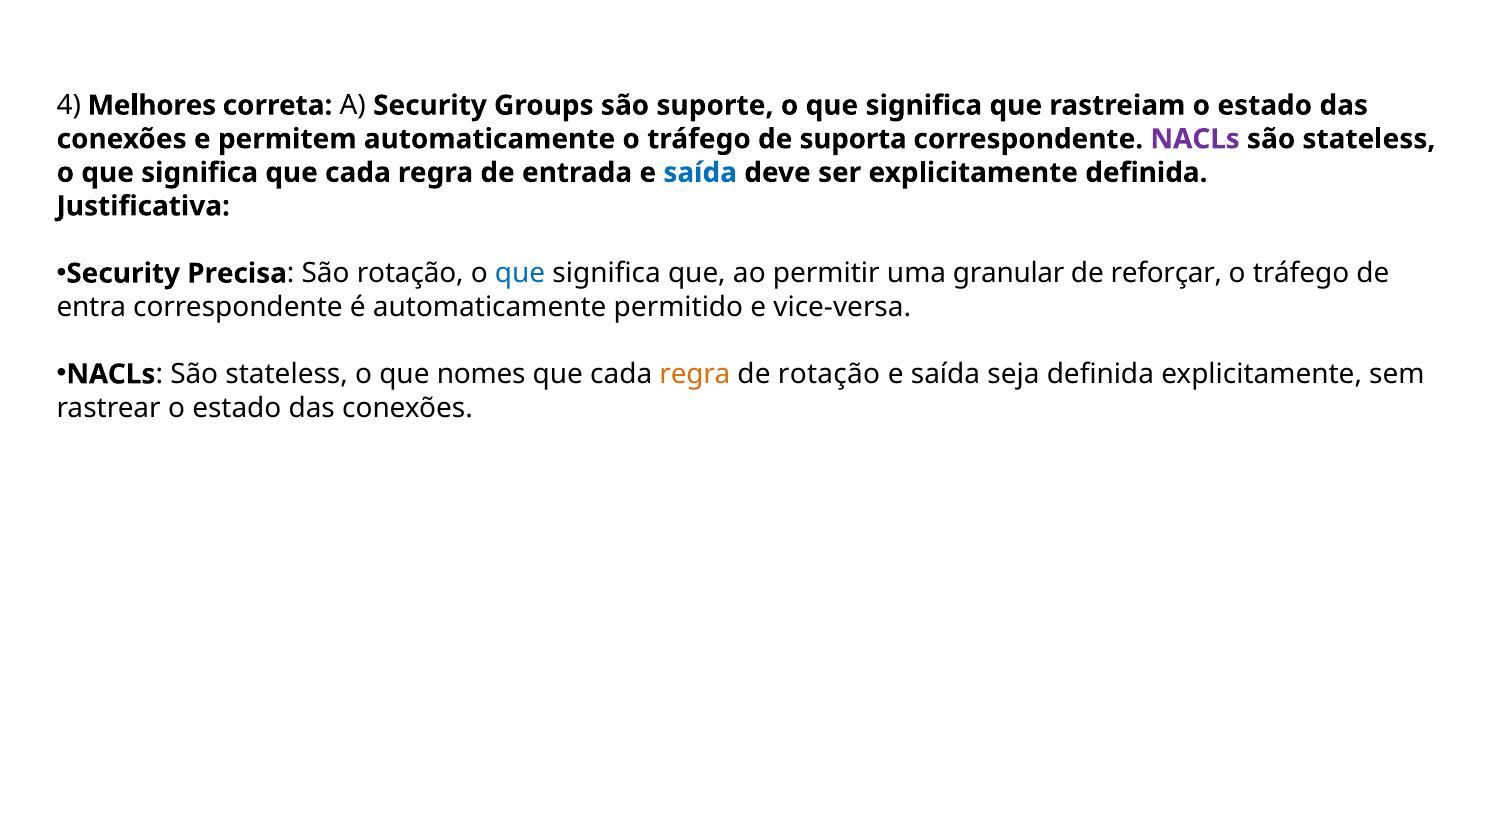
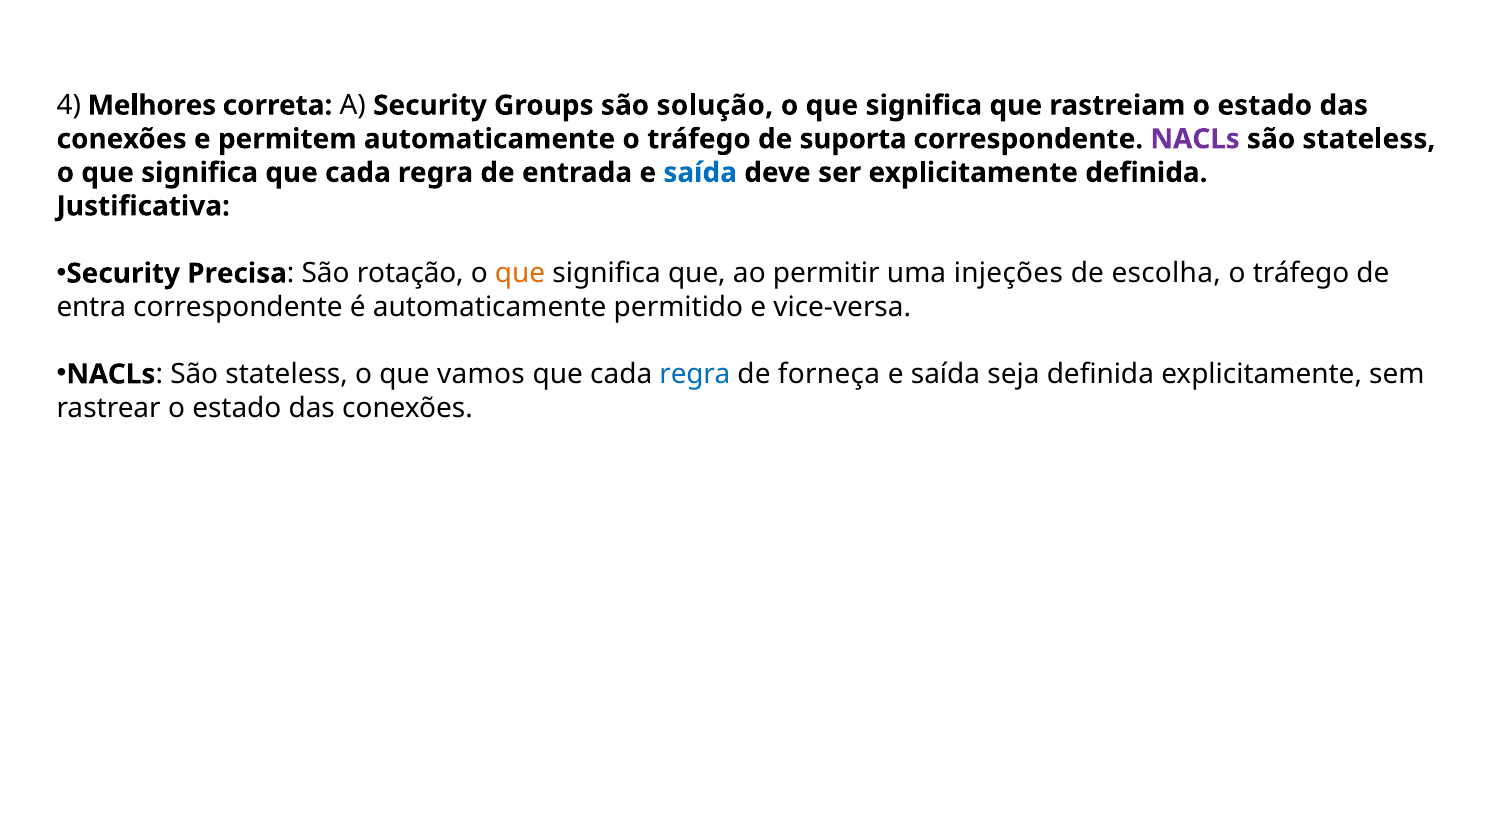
suporte: suporte -> solução
que at (520, 273) colour: blue -> orange
granular: granular -> injeções
reforçar: reforçar -> escolha
nomes: nomes -> vamos
regra at (695, 374) colour: orange -> blue
de rotação: rotação -> forneça
